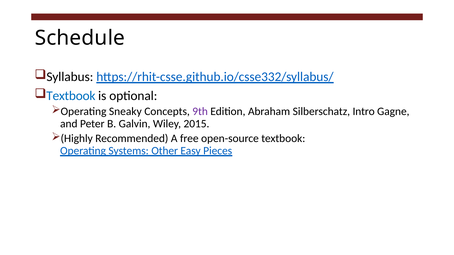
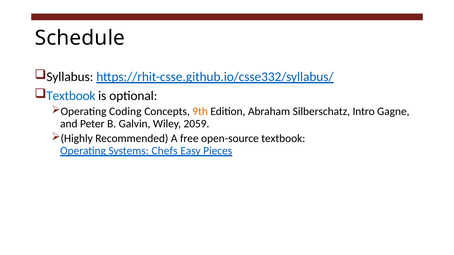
Sneaky: Sneaky -> Coding
9th colour: purple -> orange
2015: 2015 -> 2059
Other: Other -> Chefs
